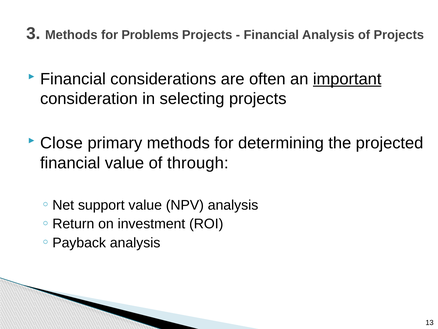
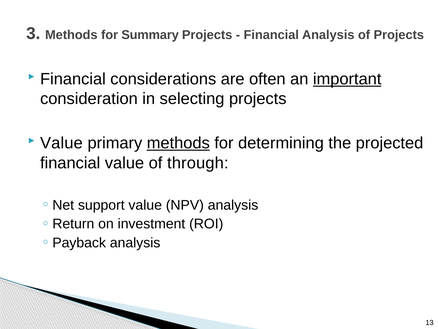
Problems: Problems -> Summary
Close at (61, 143): Close -> Value
methods at (178, 143) underline: none -> present
